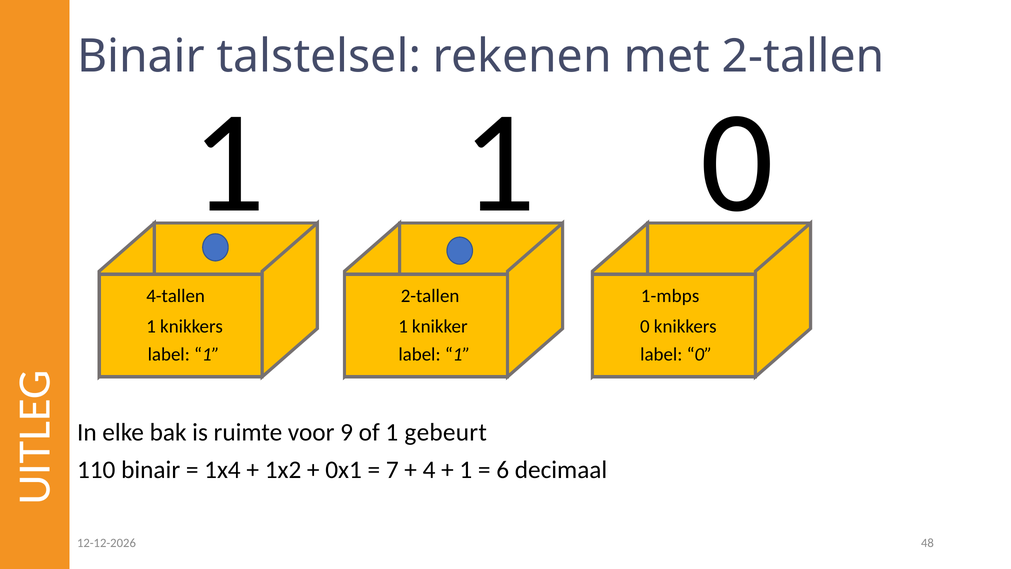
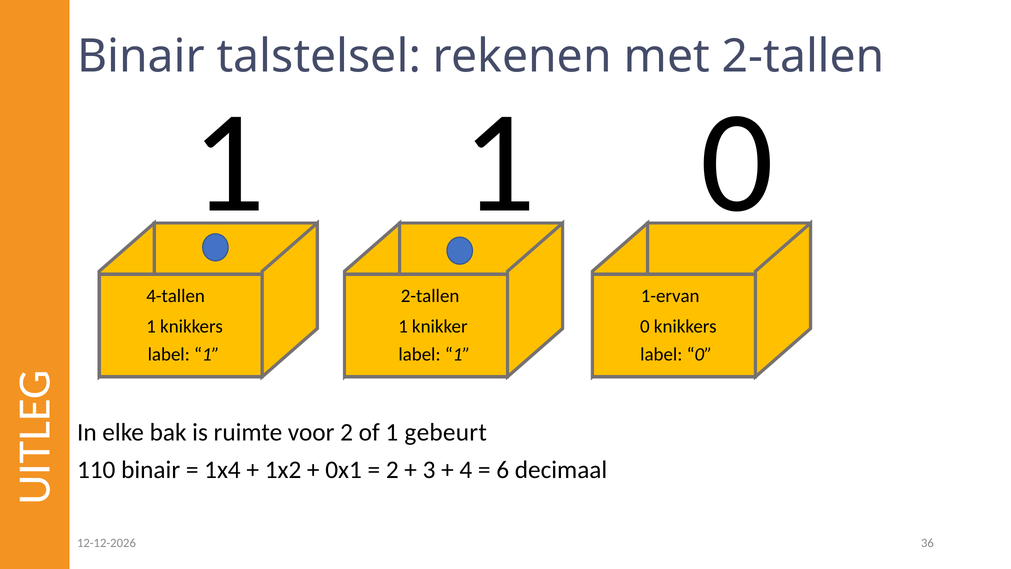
1-mbps: 1-mbps -> 1-ervan
voor 9: 9 -> 2
7 at (392, 470): 7 -> 2
4: 4 -> 3
1 at (466, 470): 1 -> 4
48: 48 -> 36
